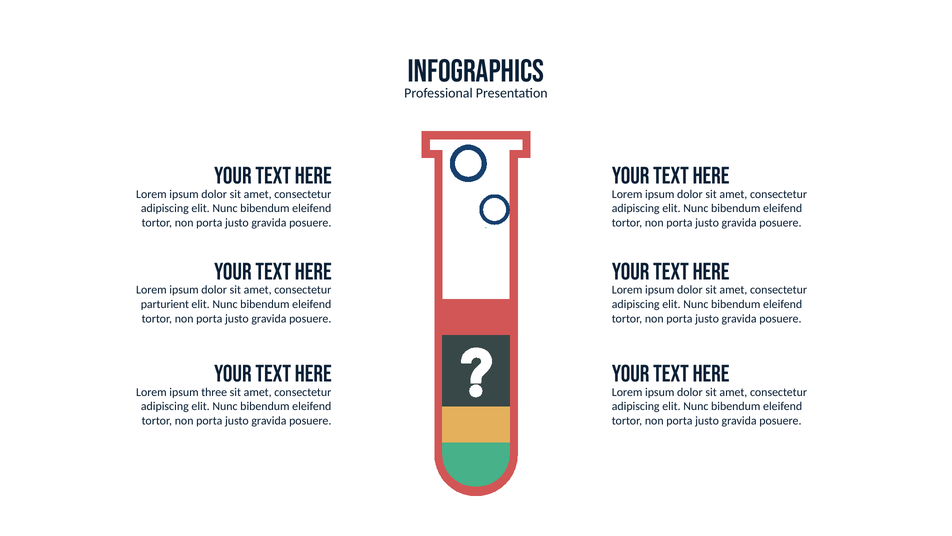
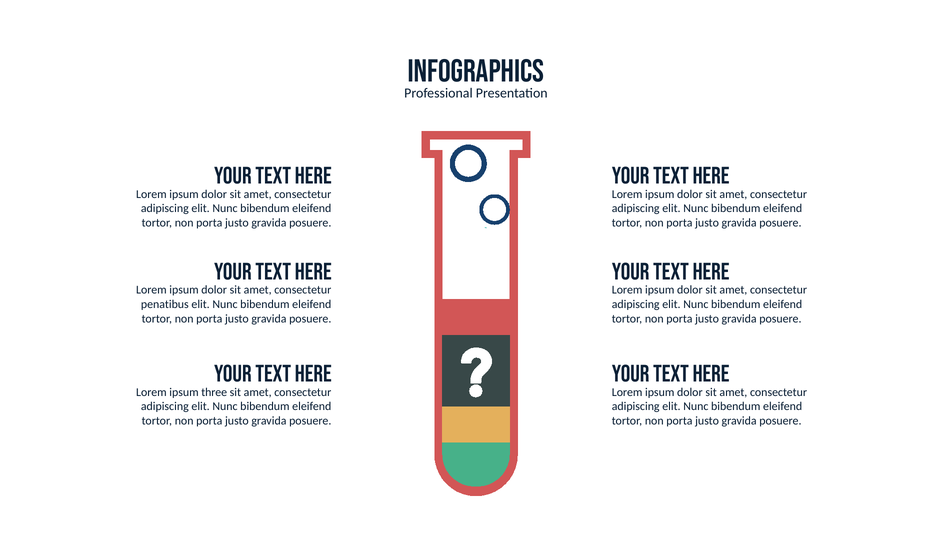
parturient: parturient -> penatibus
